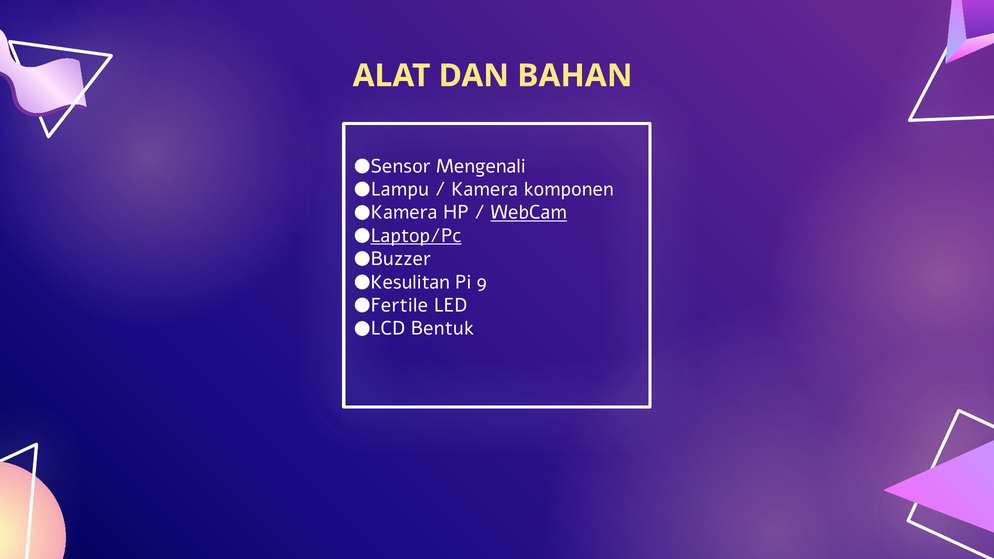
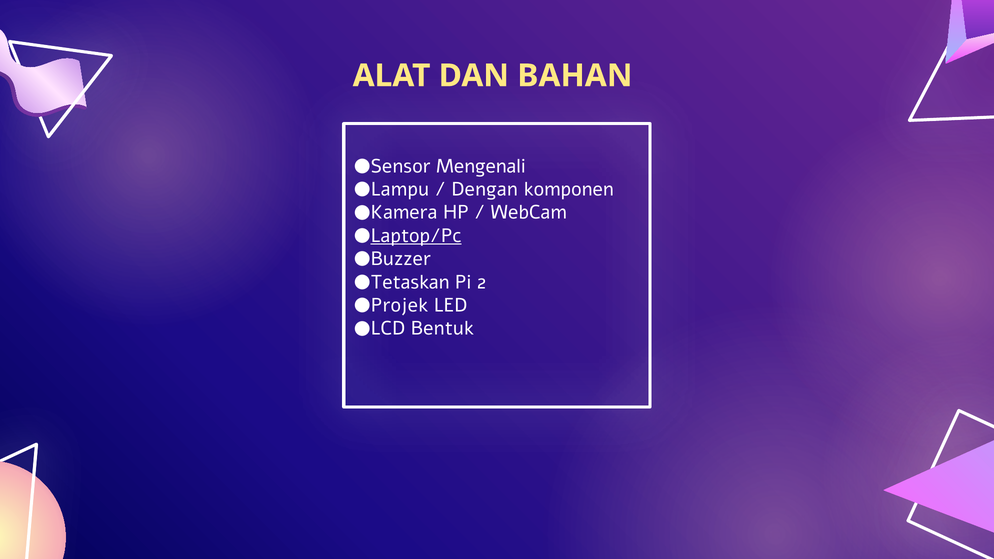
Kamera at (485, 189): Kamera -> Dengan
WebCam underline: present -> none
Kesulitan: Kesulitan -> Tetaskan
9: 9 -> 2
Fertile: Fertile -> Projek
